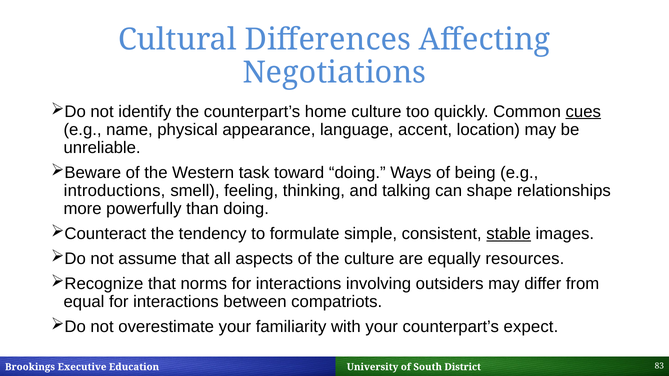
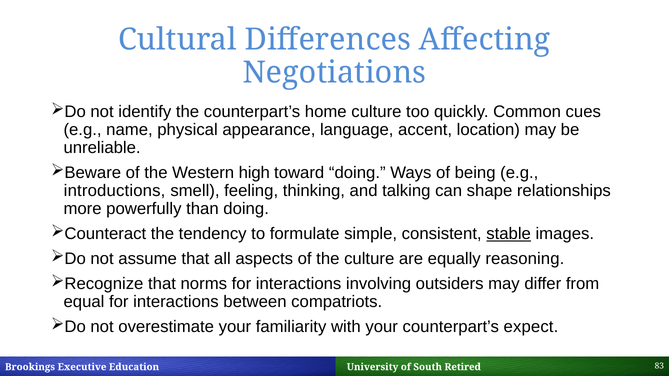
cues underline: present -> none
task: task -> high
resources: resources -> reasoning
District: District -> Retired
